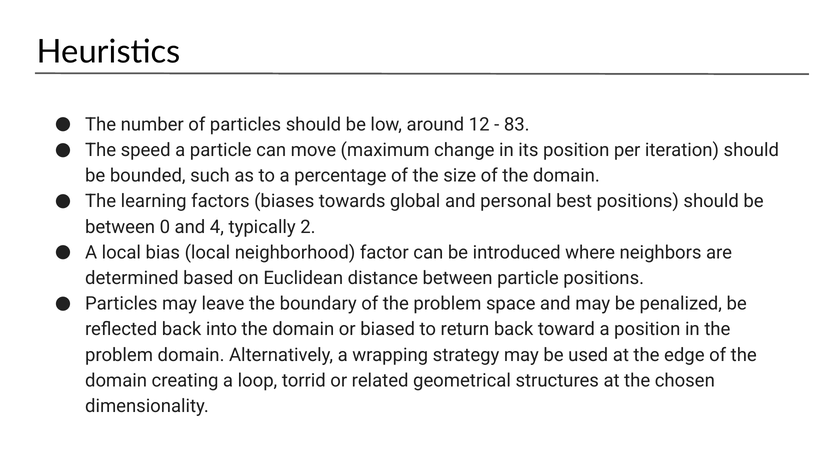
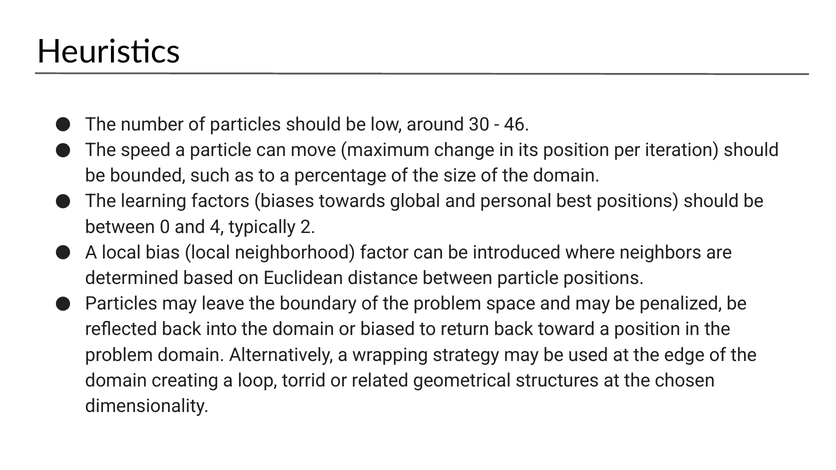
12: 12 -> 30
83: 83 -> 46
